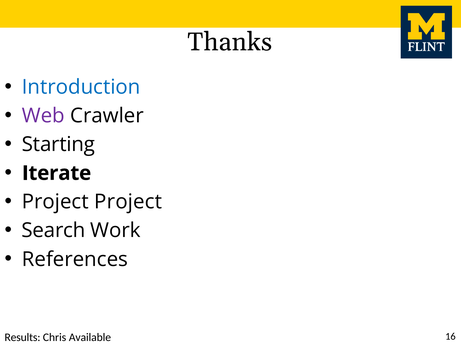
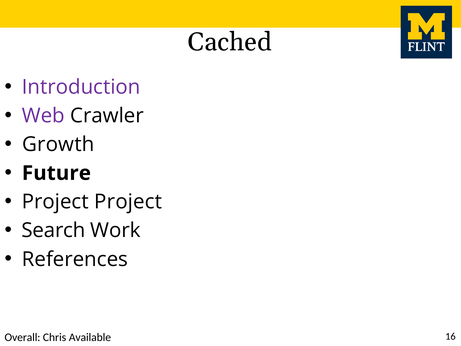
Thanks: Thanks -> Cached
Introduction colour: blue -> purple
Starting: Starting -> Growth
Iterate: Iterate -> Future
Results: Results -> Overall
